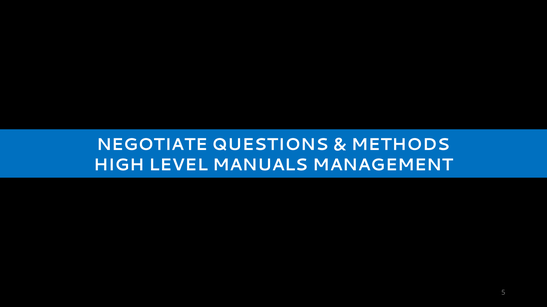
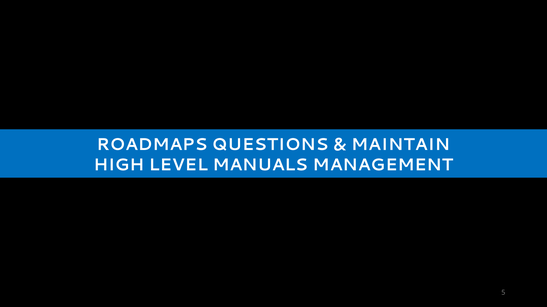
NEGOTIATE: NEGOTIATE -> ROADMAPS
METHODS: METHODS -> MAINTAIN
